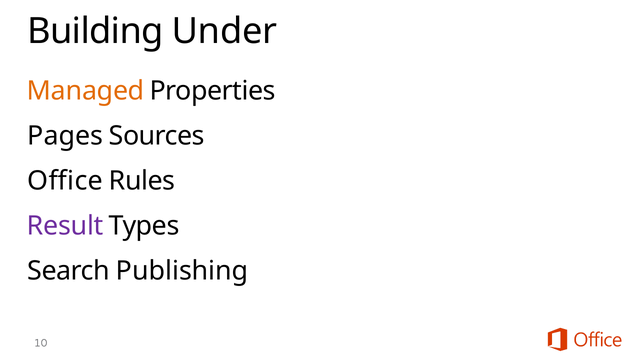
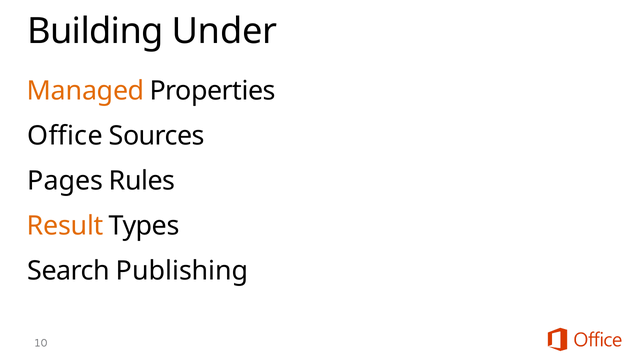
Pages: Pages -> Office
Office: Office -> Pages
Result colour: purple -> orange
